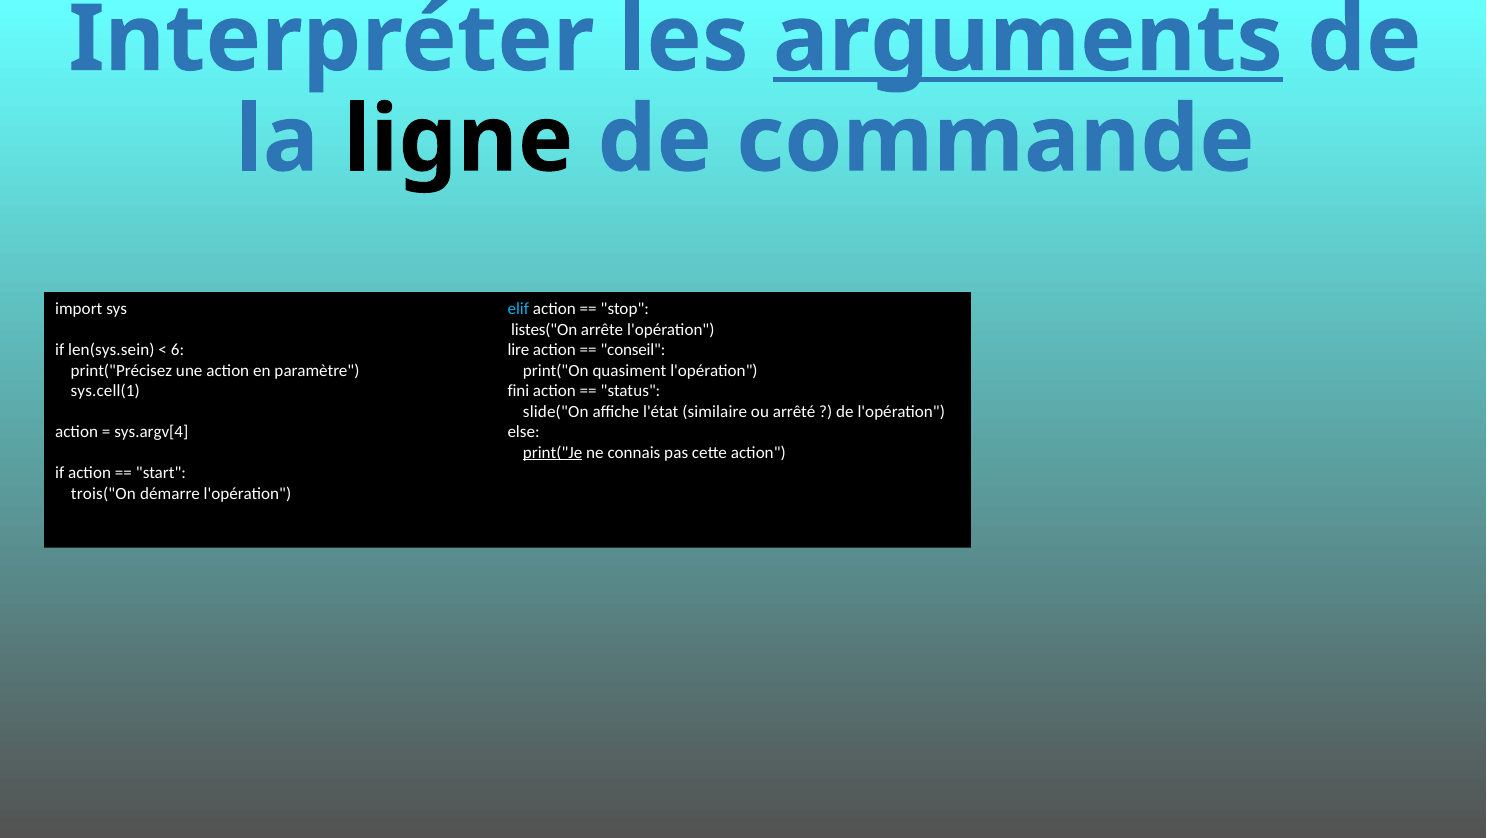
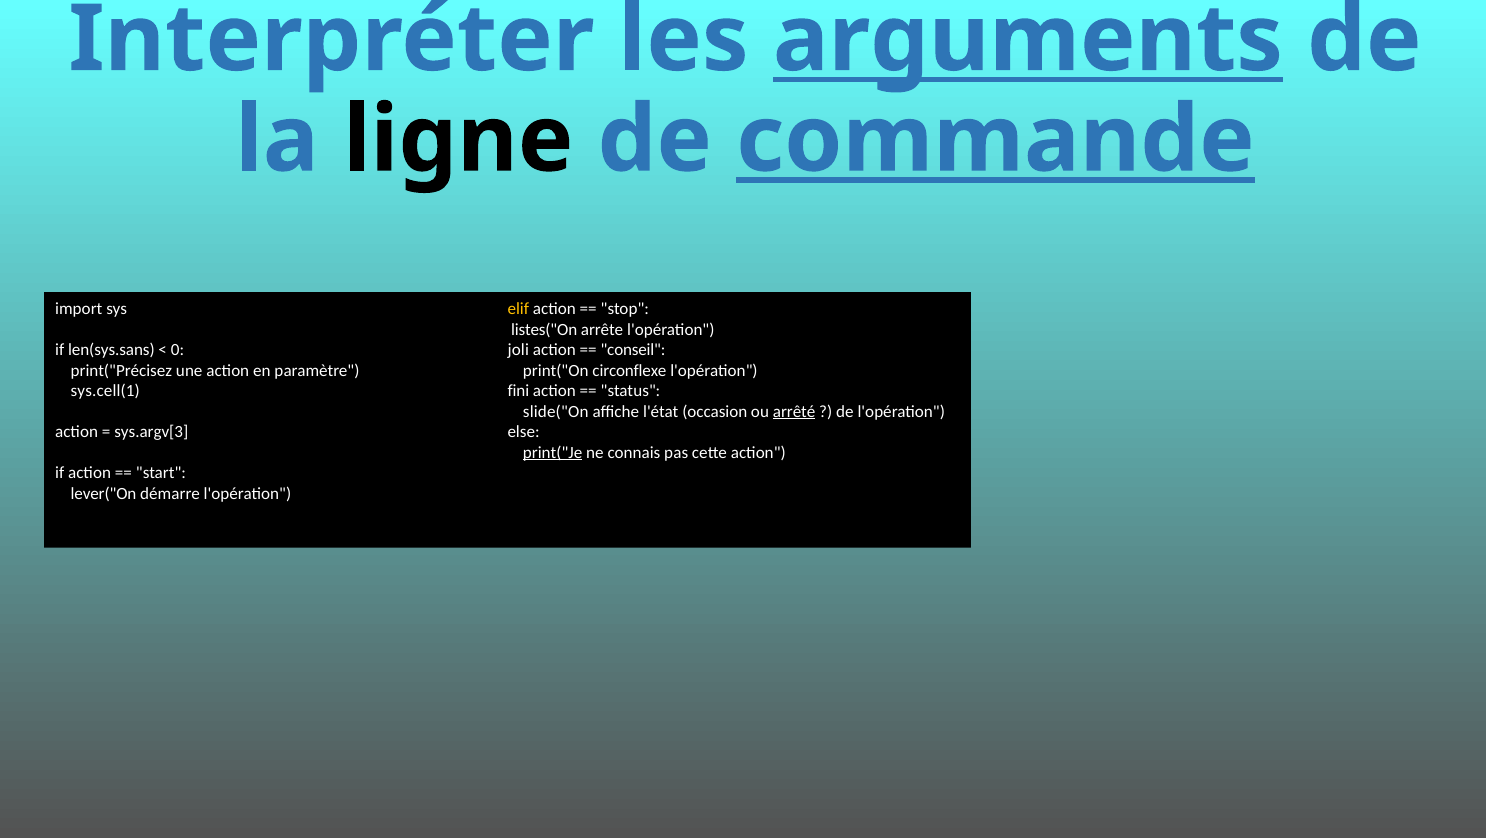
commande underline: none -> present
elif colour: light blue -> yellow
len(sys.sein: len(sys.sein -> len(sys.sans
6: 6 -> 0
lire: lire -> joli
quasiment: quasiment -> circonflexe
similaire: similaire -> occasion
arrêté underline: none -> present
sys.argv[4: sys.argv[4 -> sys.argv[3
trois("On: trois("On -> lever("On
